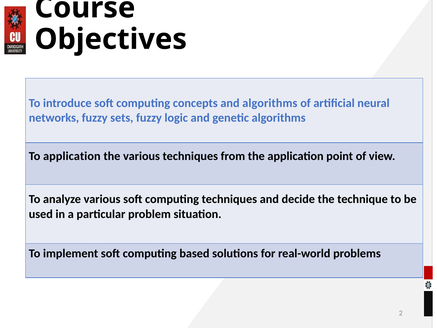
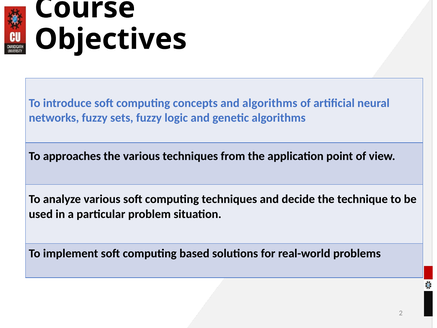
To application: application -> approaches
